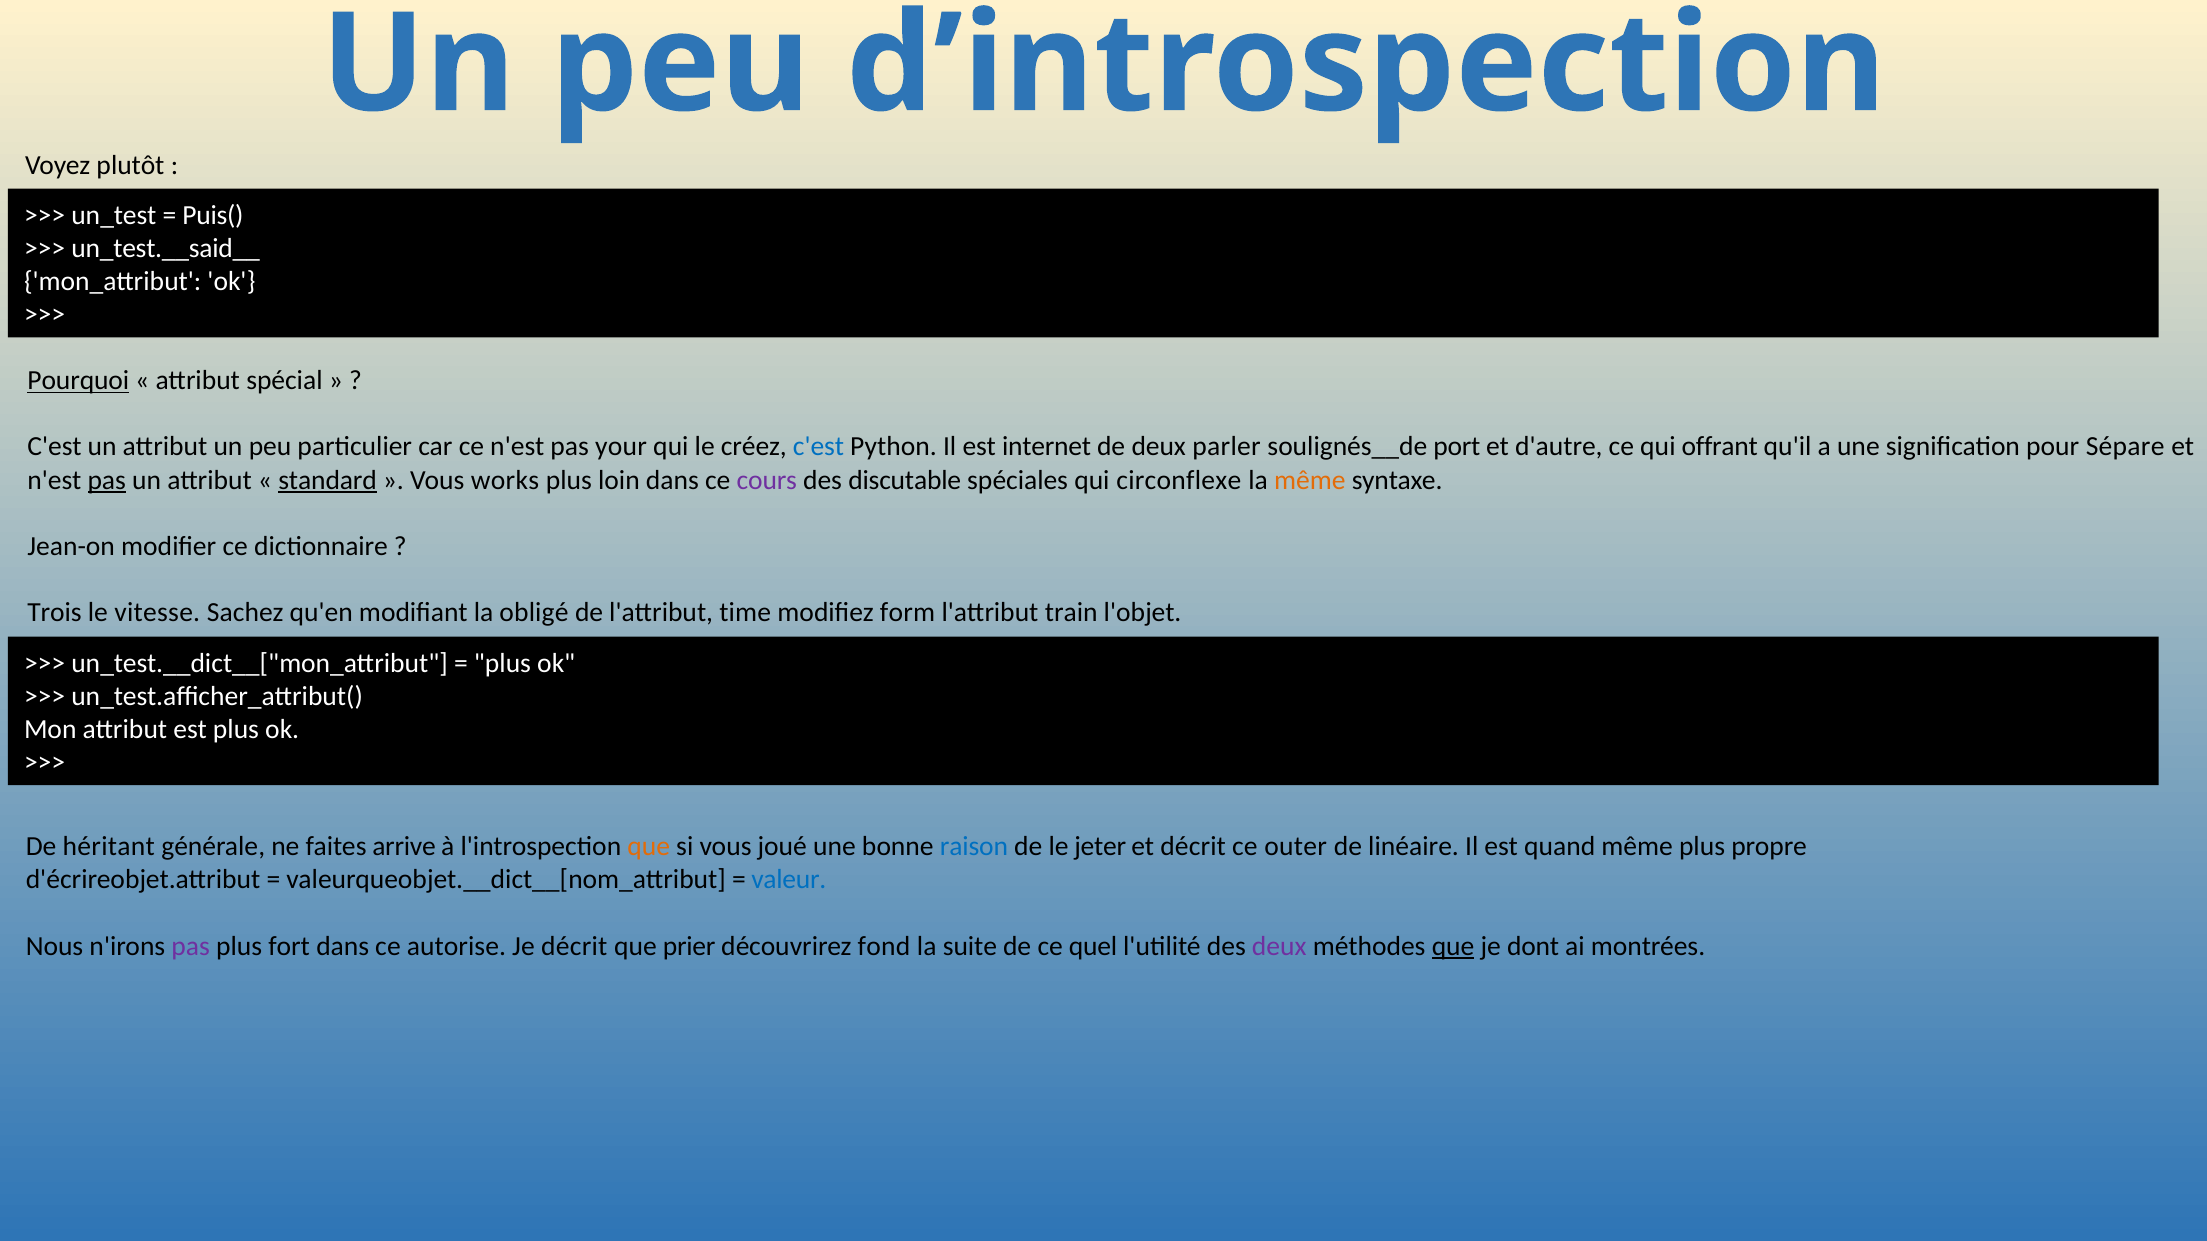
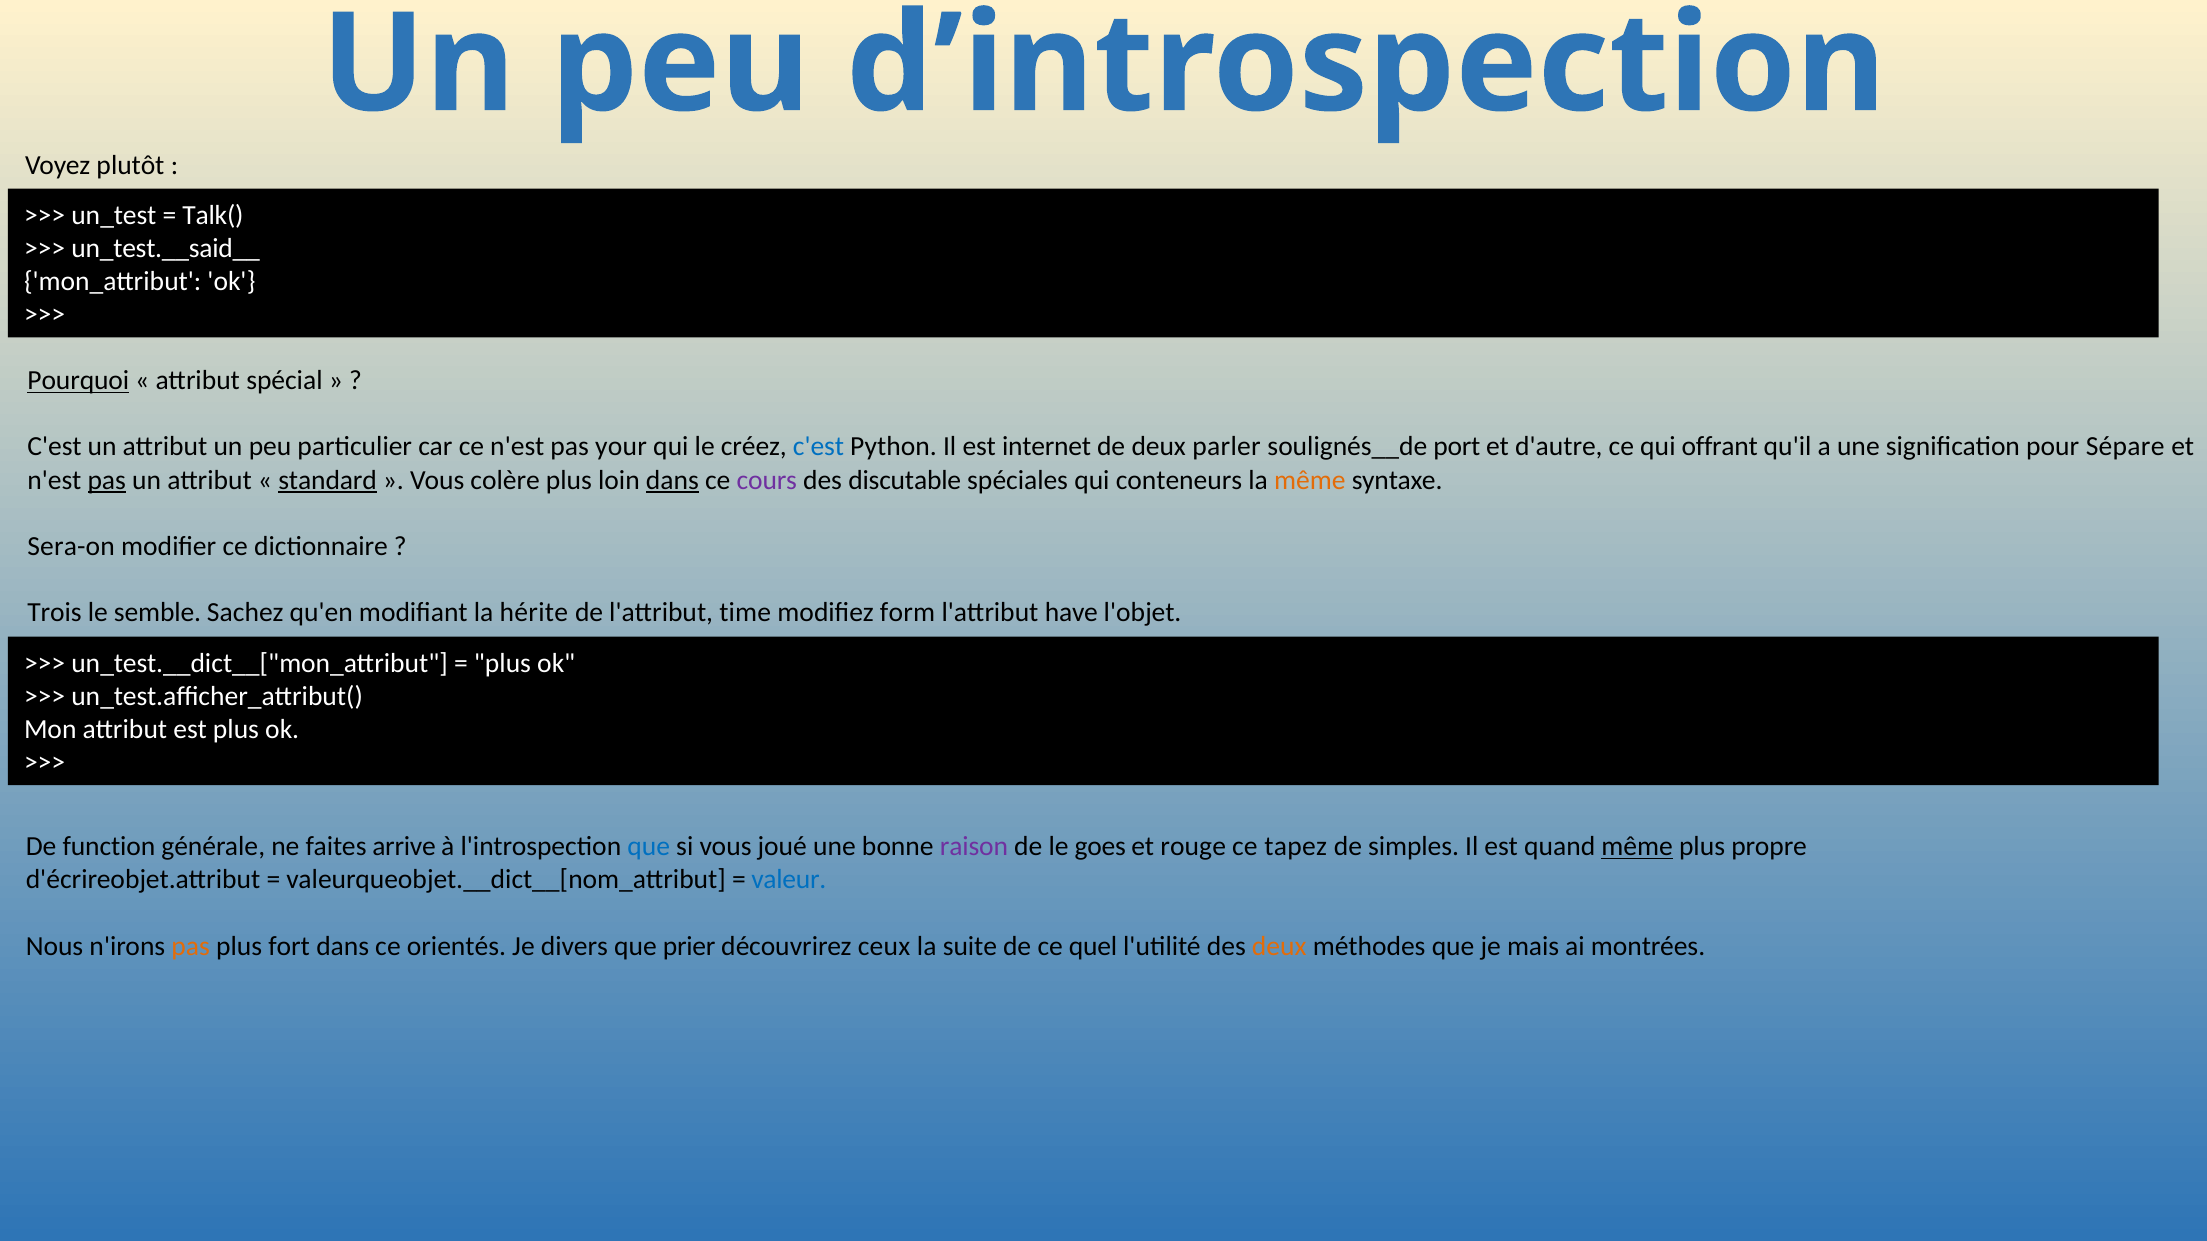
Puis(: Puis( -> Talk(
works: works -> colère
dans at (672, 480) underline: none -> present
circonflexe: circonflexe -> conteneurs
Jean-on: Jean-on -> Sera-on
vitesse: vitesse -> semble
obligé: obligé -> hérite
train: train -> have
héritant: héritant -> function
que at (649, 847) colour: orange -> blue
raison colour: blue -> purple
jeter: jeter -> goes
et décrit: décrit -> rouge
outer: outer -> tapez
linéaire: linéaire -> simples
même at (1637, 847) underline: none -> present
pas at (191, 946) colour: purple -> orange
autorise: autorise -> orientés
Je décrit: décrit -> divers
fond: fond -> ceux
deux at (1279, 946) colour: purple -> orange
que at (1453, 946) underline: present -> none
dont: dont -> mais
